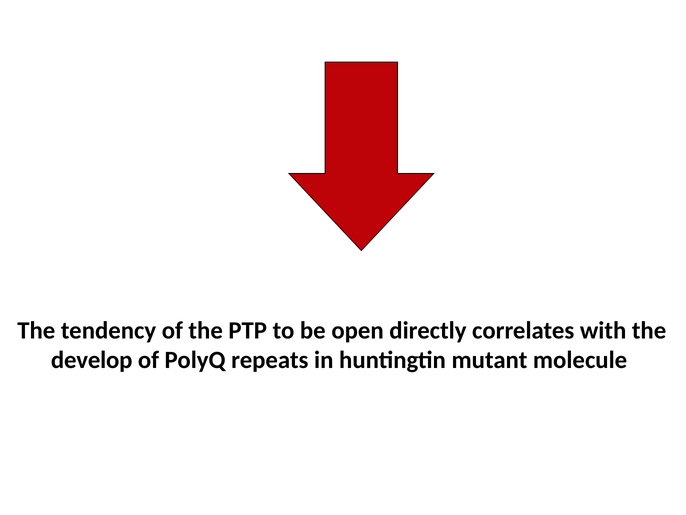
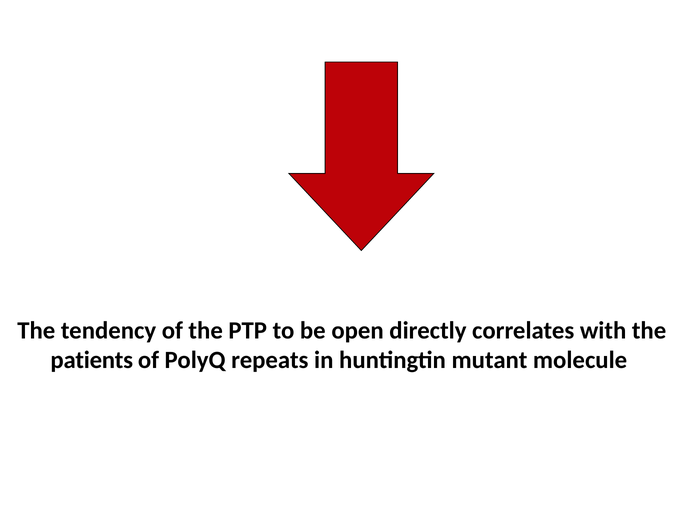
develop: develop -> patients
